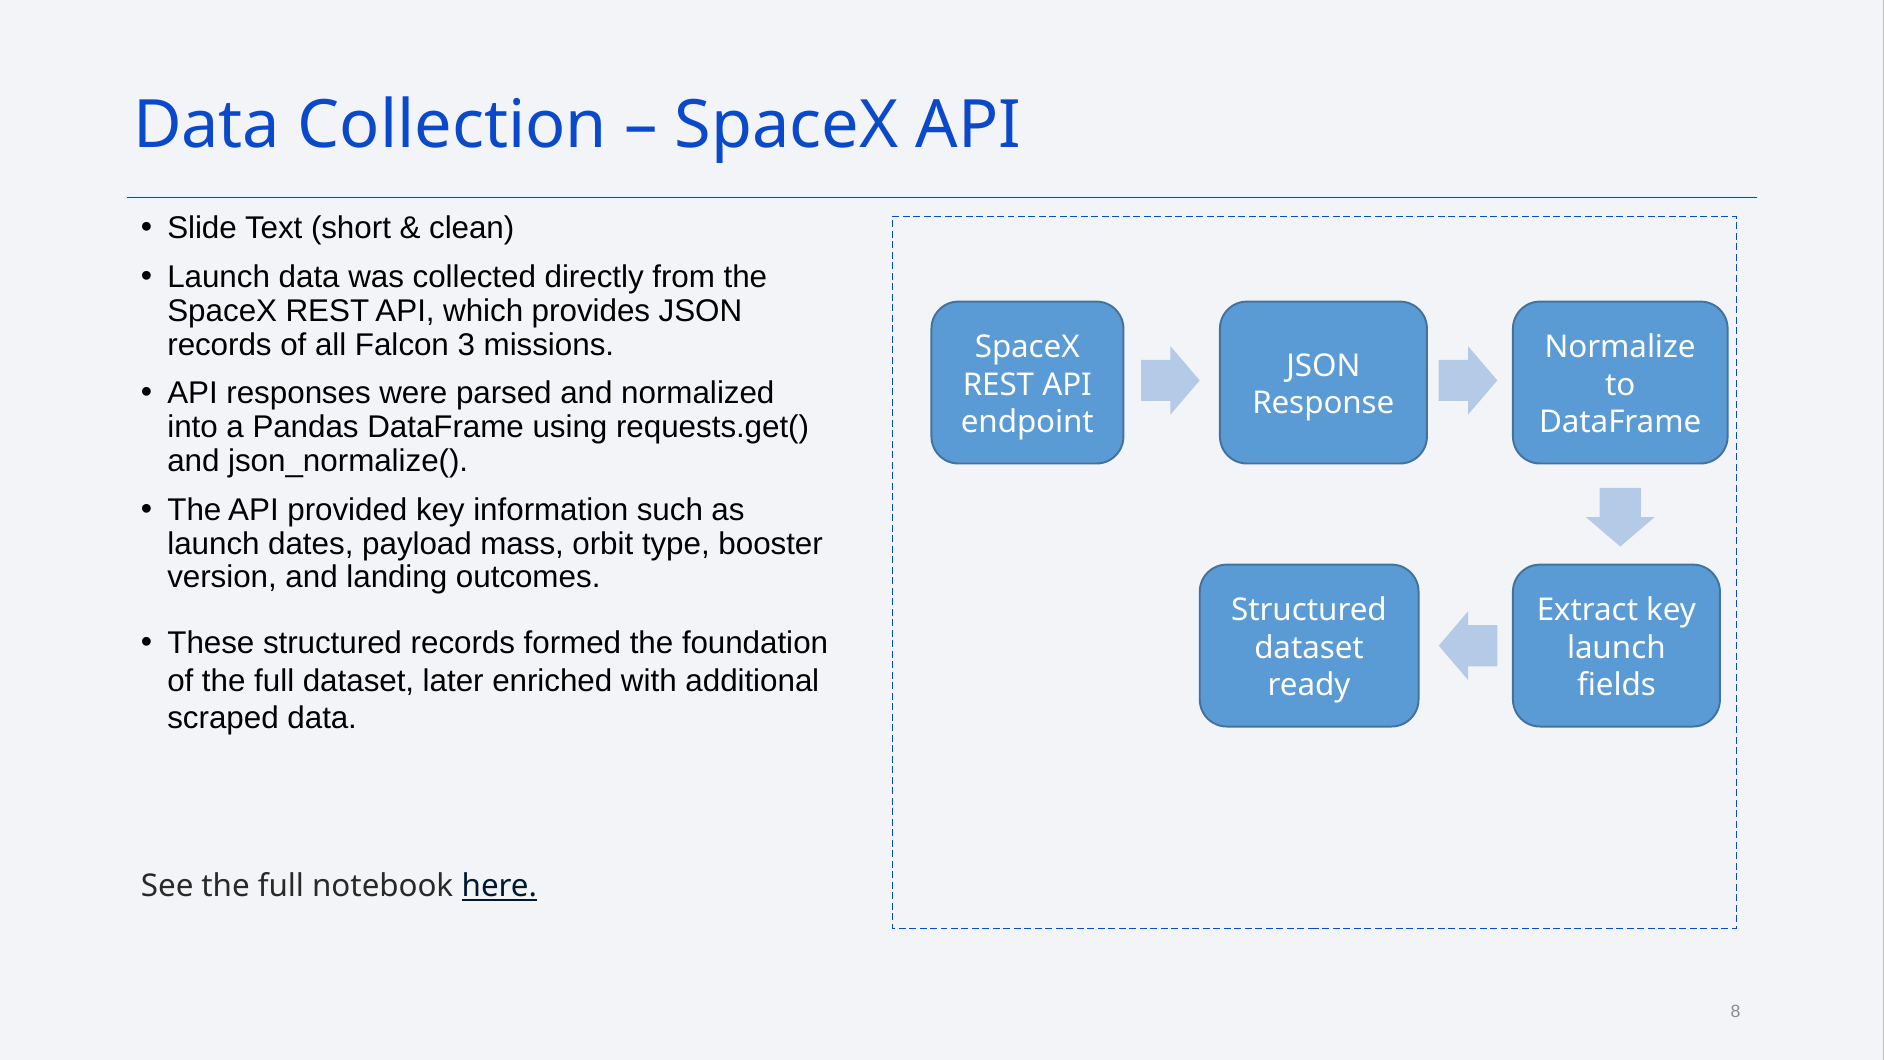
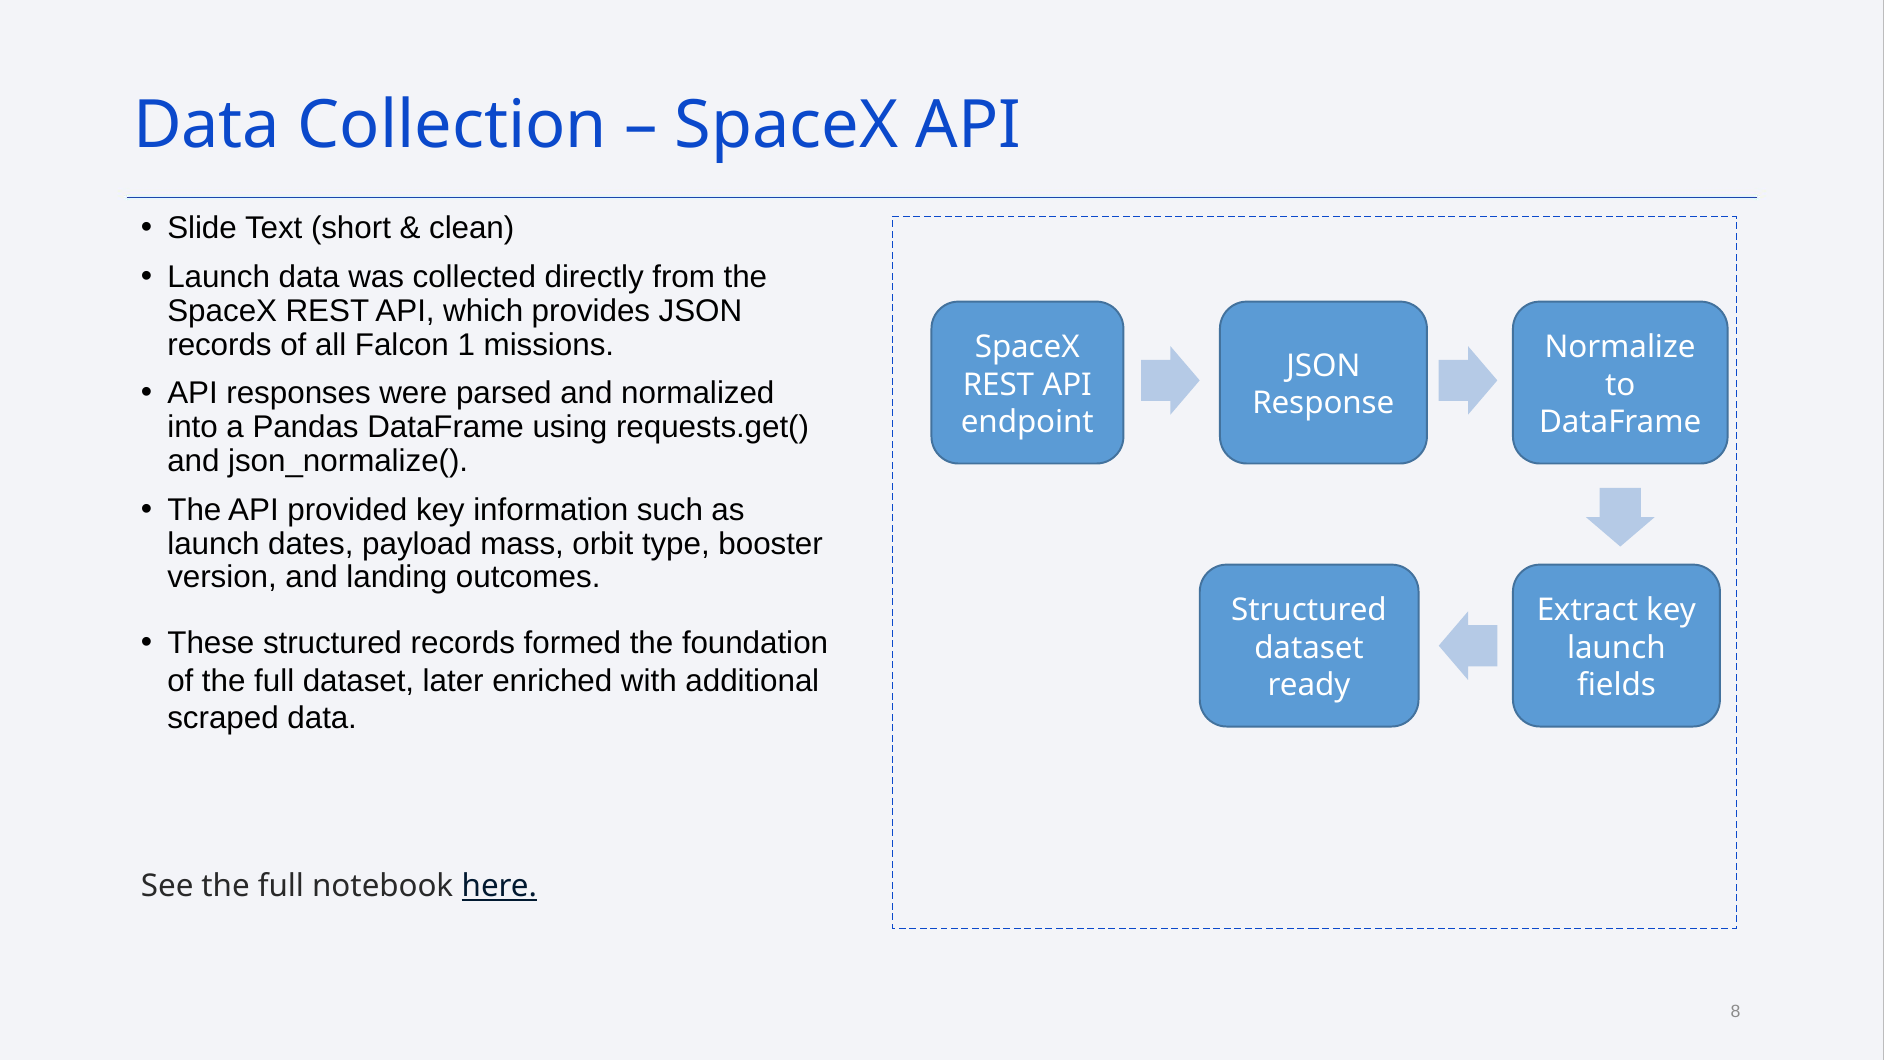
3: 3 -> 1
